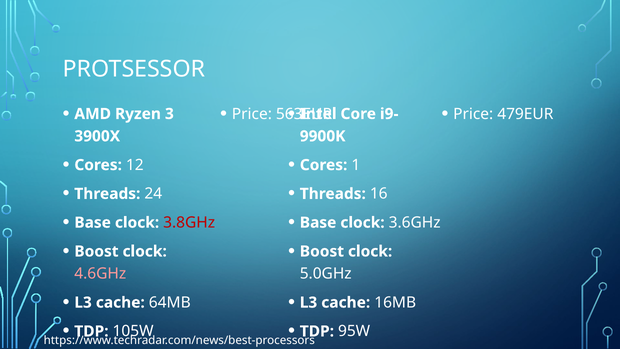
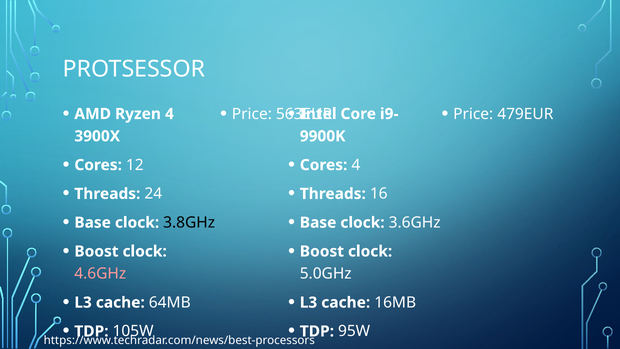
Ryzen 3: 3 -> 4
Cores 1: 1 -> 4
3.8GHz colour: red -> black
